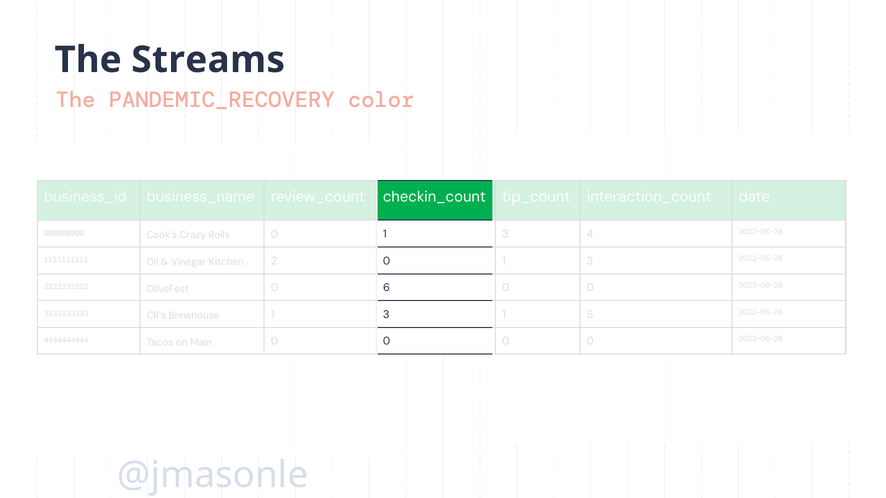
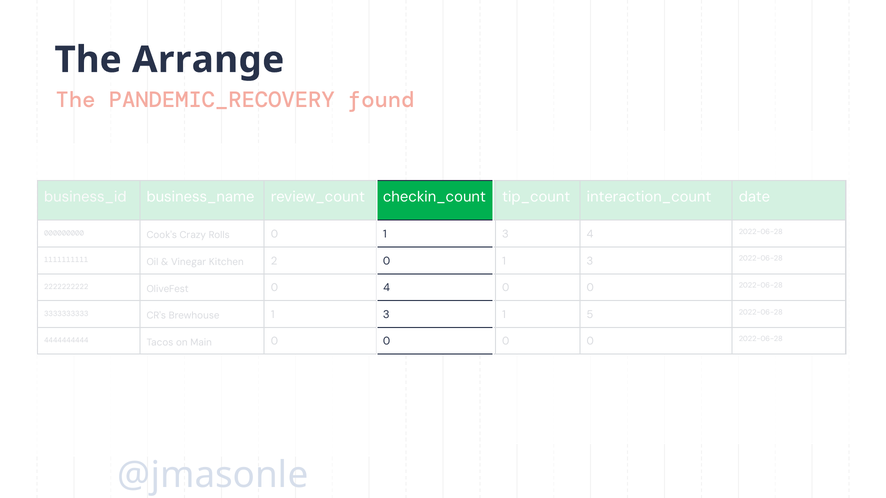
Streams: Streams -> Arrange
color: color -> found
6 at (387, 288): 6 -> 4
